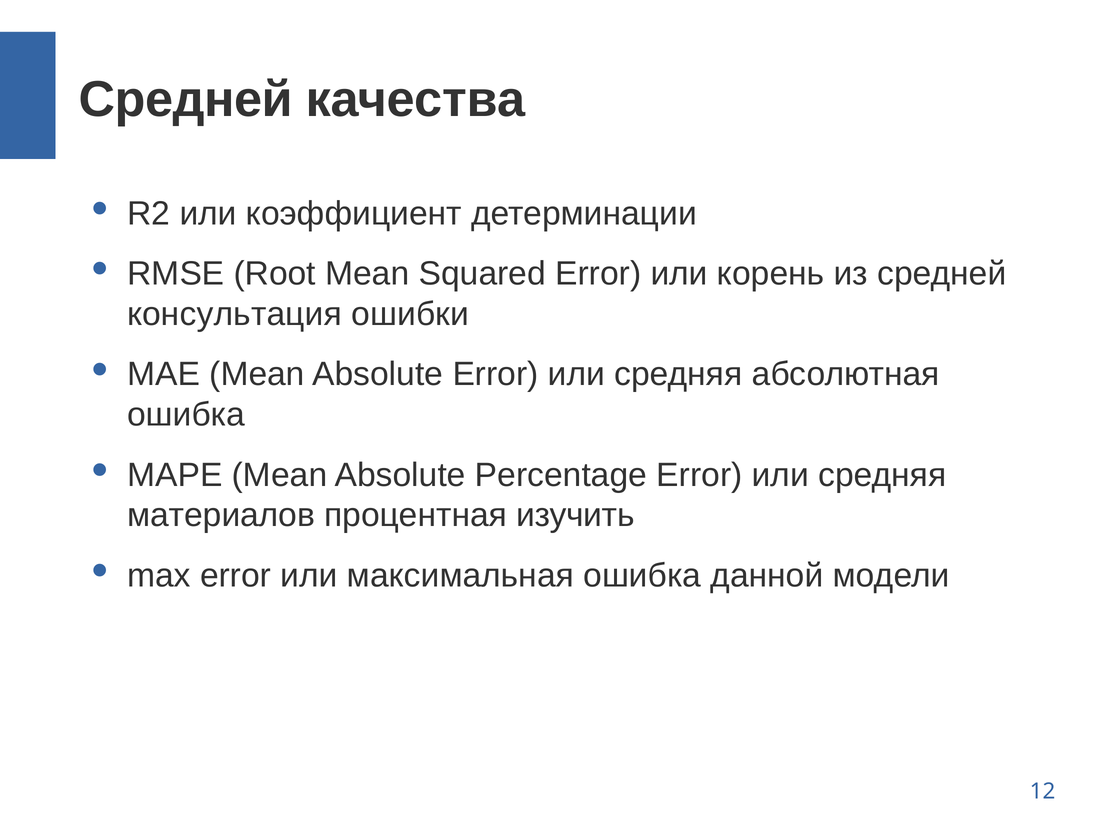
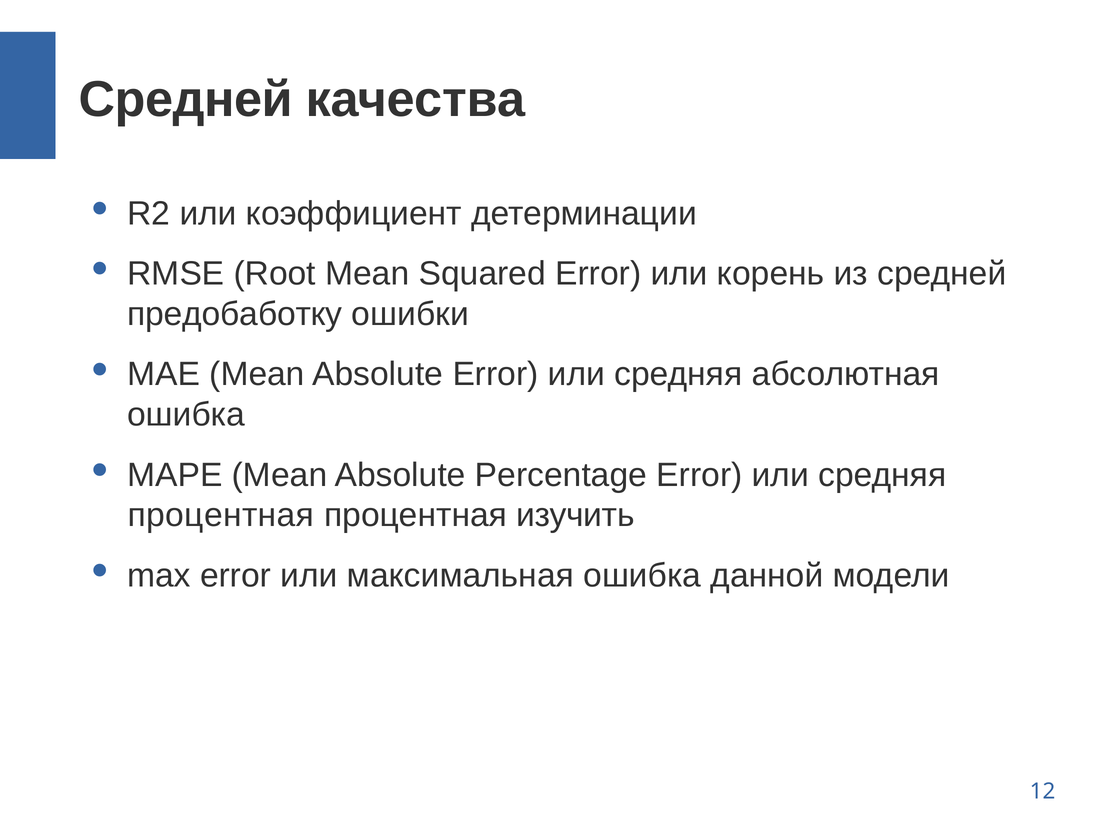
консультация: консультация -> предобаботку
материалов at (221, 515): материалов -> процентная
